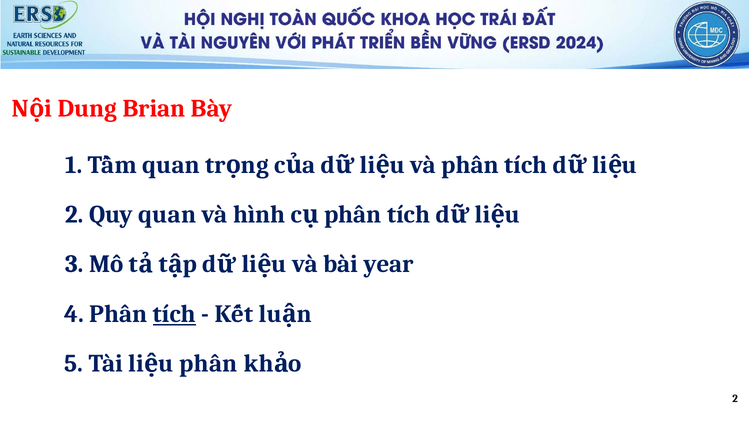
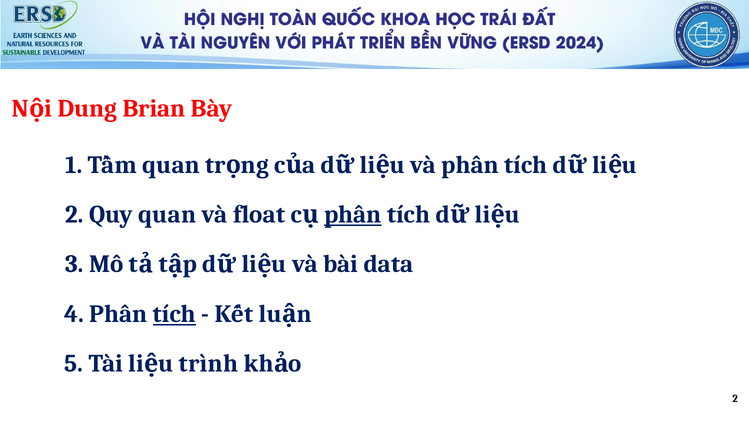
hình: hình -> float
phân at (353, 215) underline: none -> present
year: year -> data
phân at (208, 364): phân -> trình
